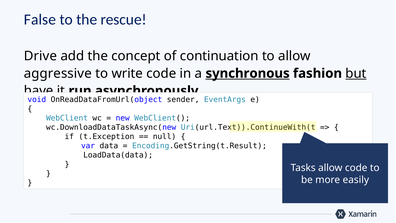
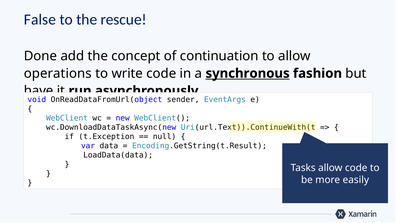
Drive: Drive -> Done
aggressive: aggressive -> operations
but underline: present -> none
